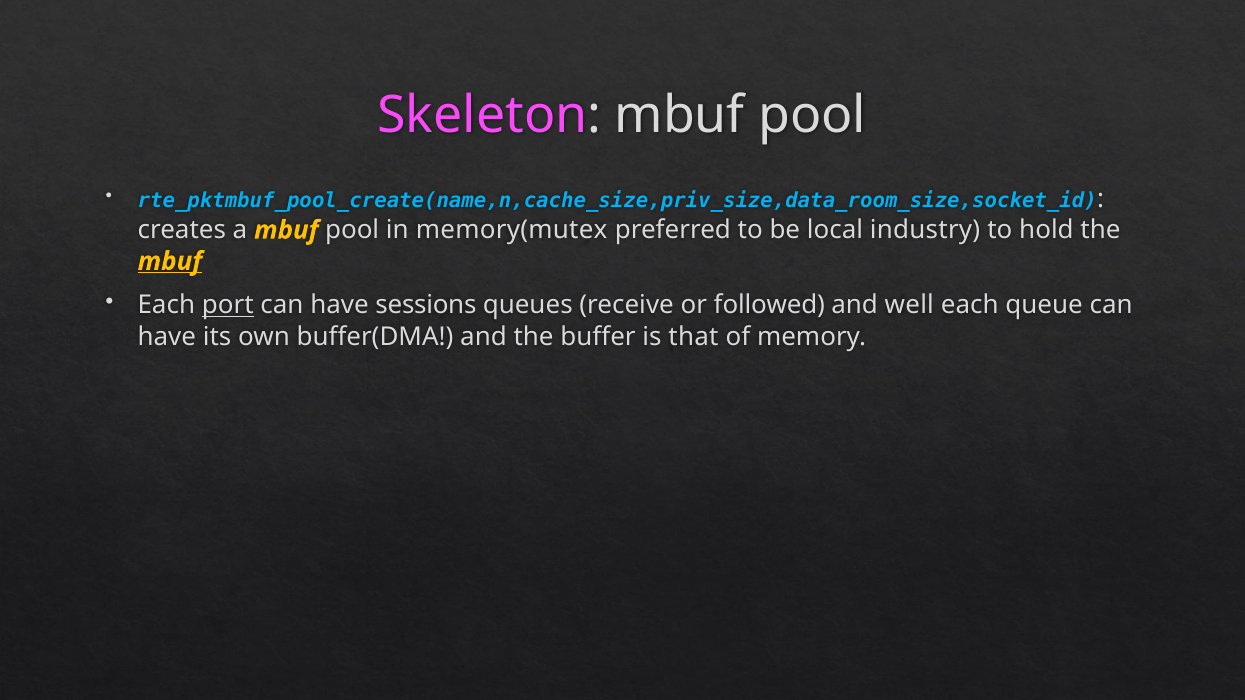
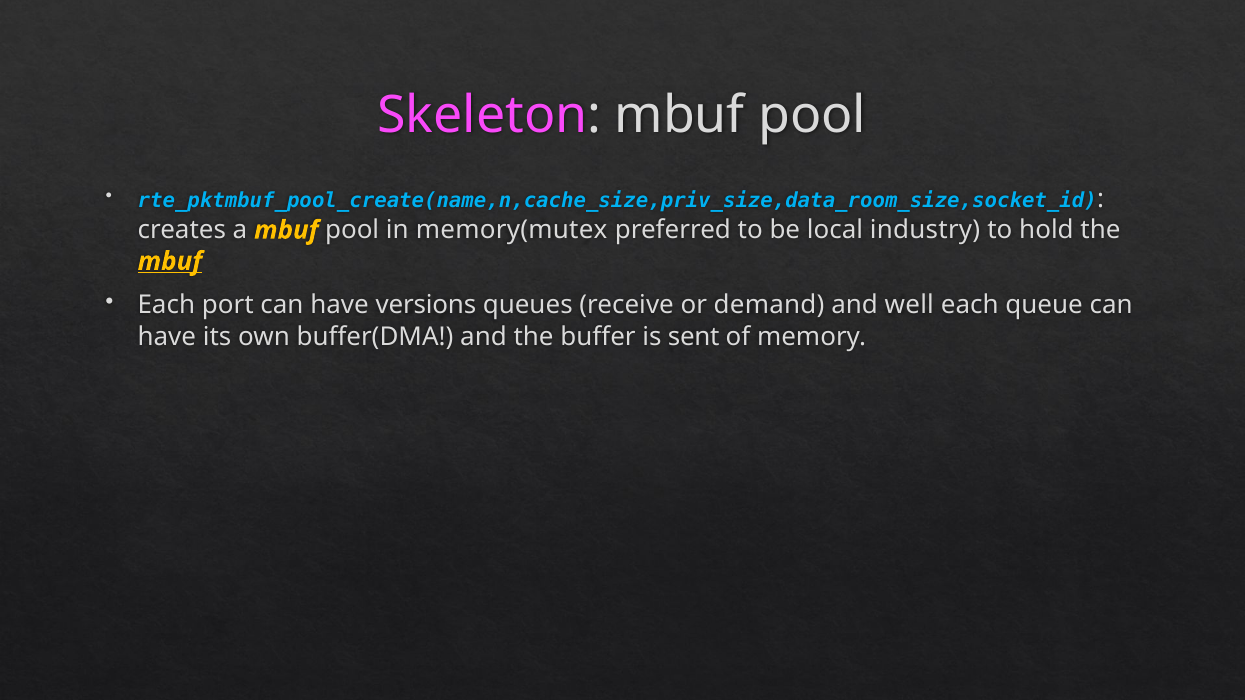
port underline: present -> none
sessions: sessions -> versions
followed: followed -> demand
that: that -> sent
